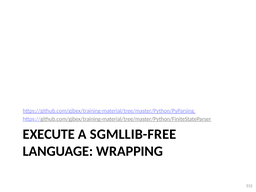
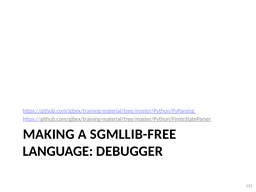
EXECUTE: EXECUTE -> MAKING
WRAPPING: WRAPPING -> DEBUGGER
